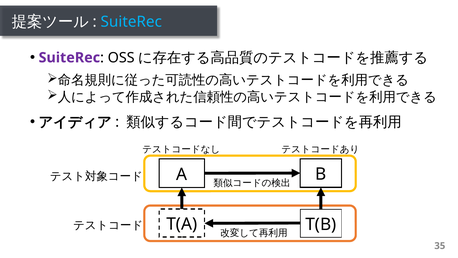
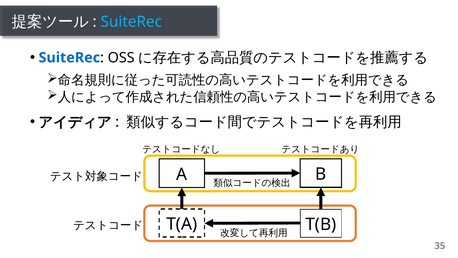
SuiteRec at (69, 58) colour: purple -> blue
